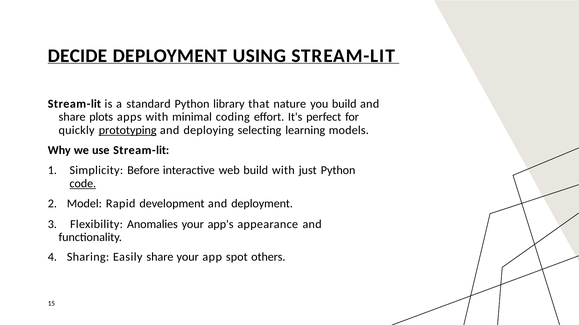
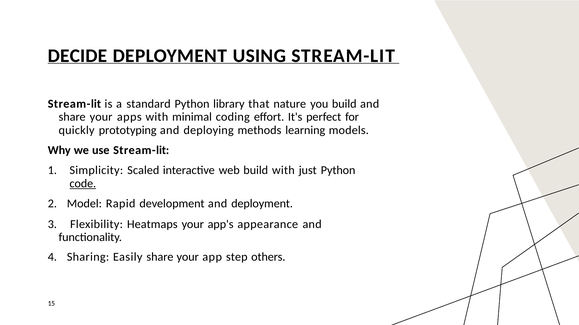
plots at (101, 117): plots -> your
prototyping underline: present -> none
selecting: selecting -> methods
Before: Before -> Scaled
Anomalies: Anomalies -> Heatmaps
spot: spot -> step
